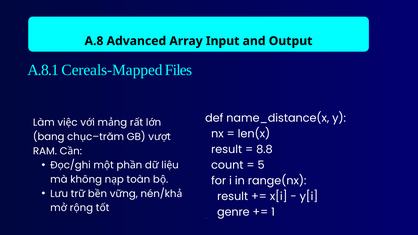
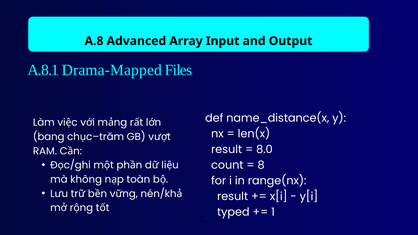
Cereals-Mapped: Cereals-Mapped -> Drama-Mapped
8.8: 8.8 -> 8.0
5: 5 -> 8
genre: genre -> typed
